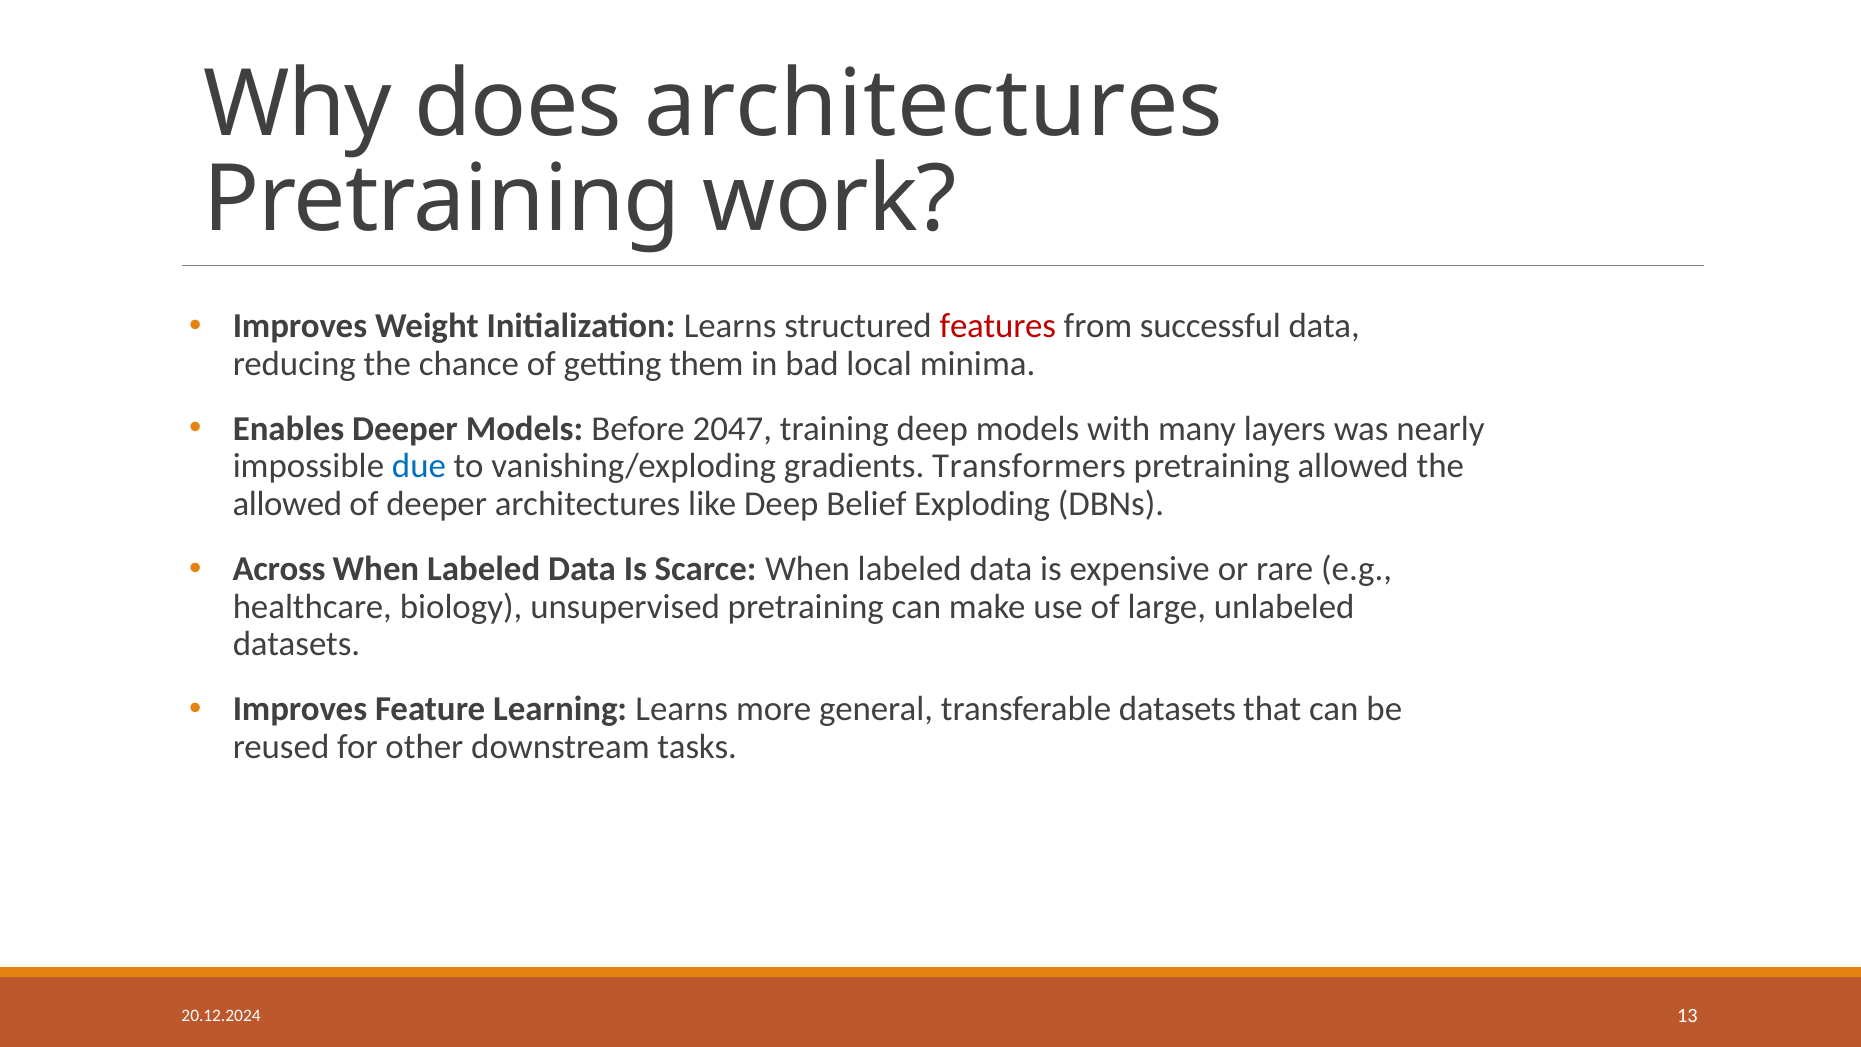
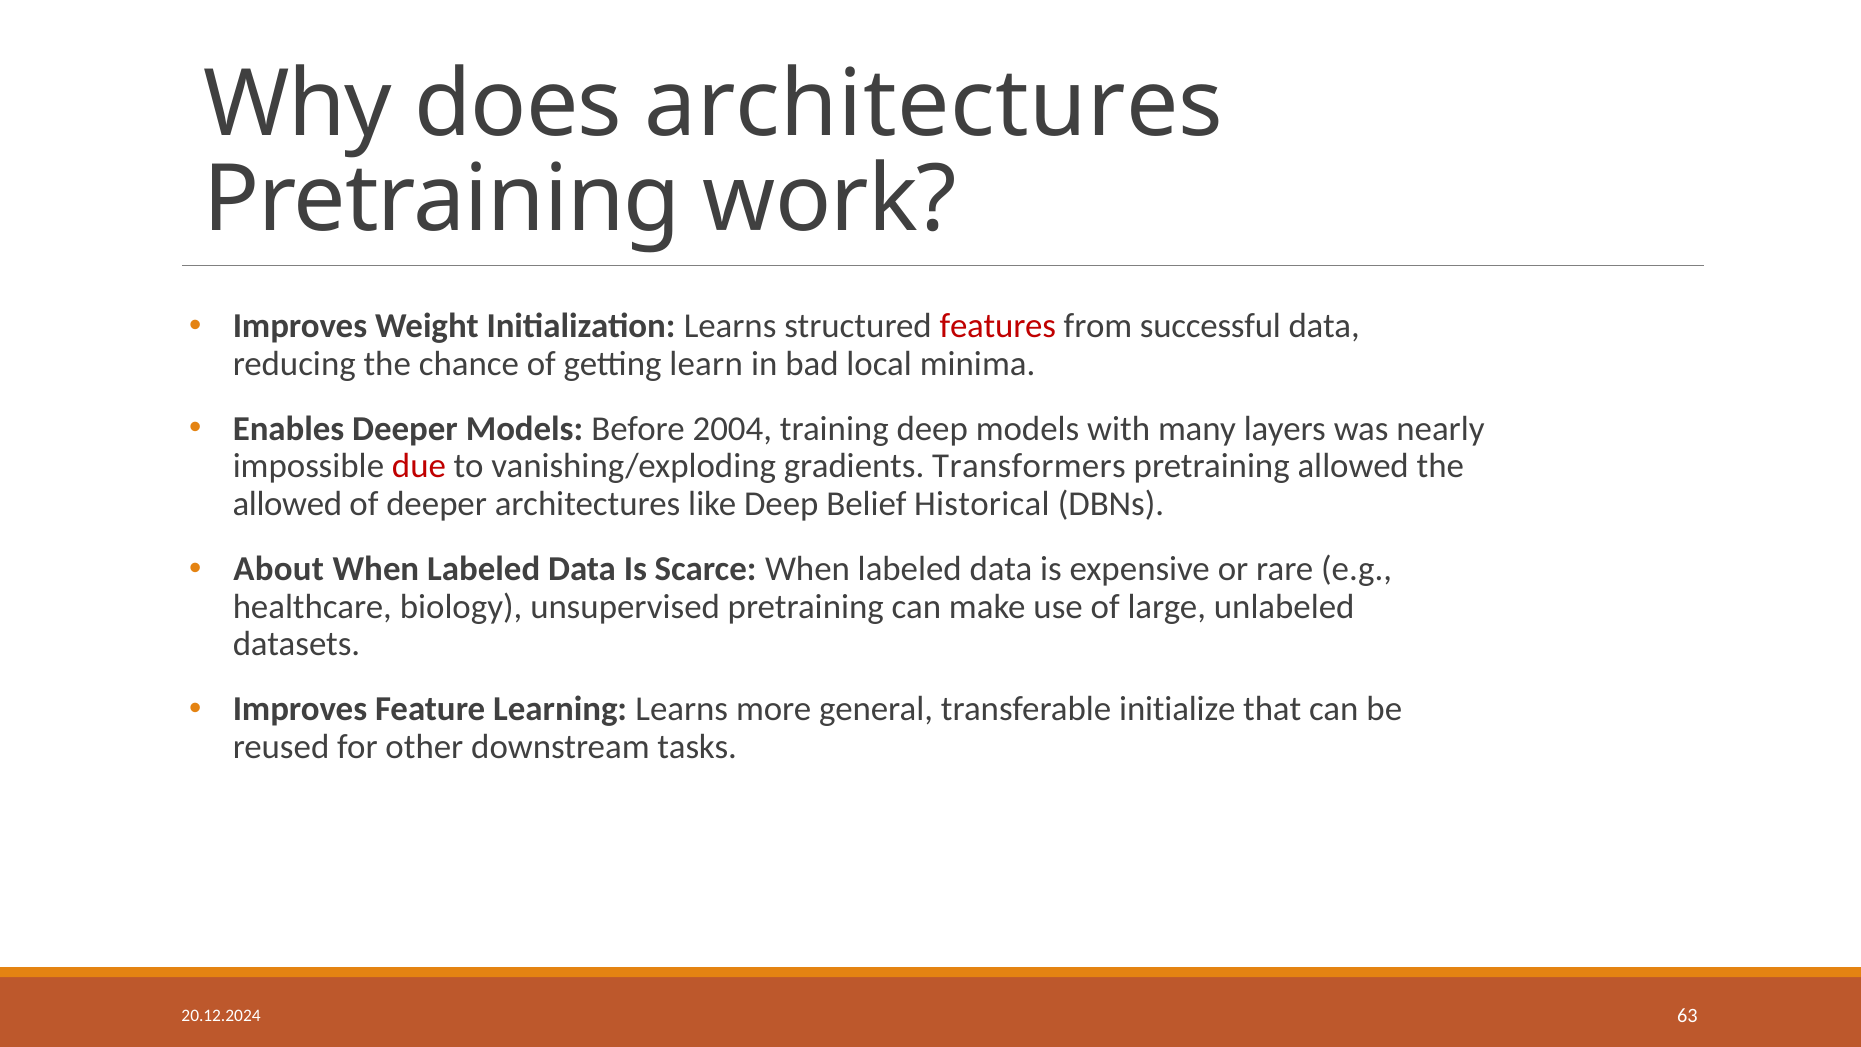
them: them -> learn
2047: 2047 -> 2004
due colour: blue -> red
Exploding: Exploding -> Historical
Across: Across -> About
transferable datasets: datasets -> initialize
13: 13 -> 63
